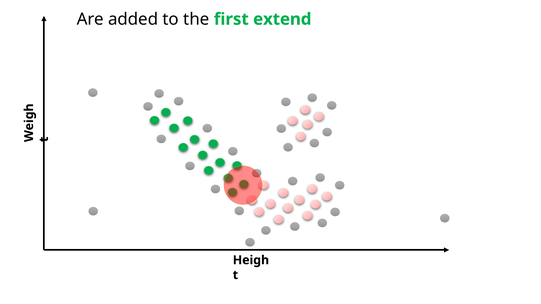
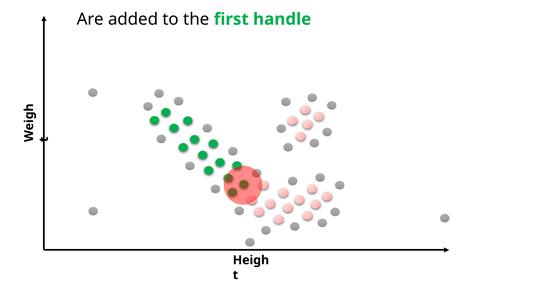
extend: extend -> handle
